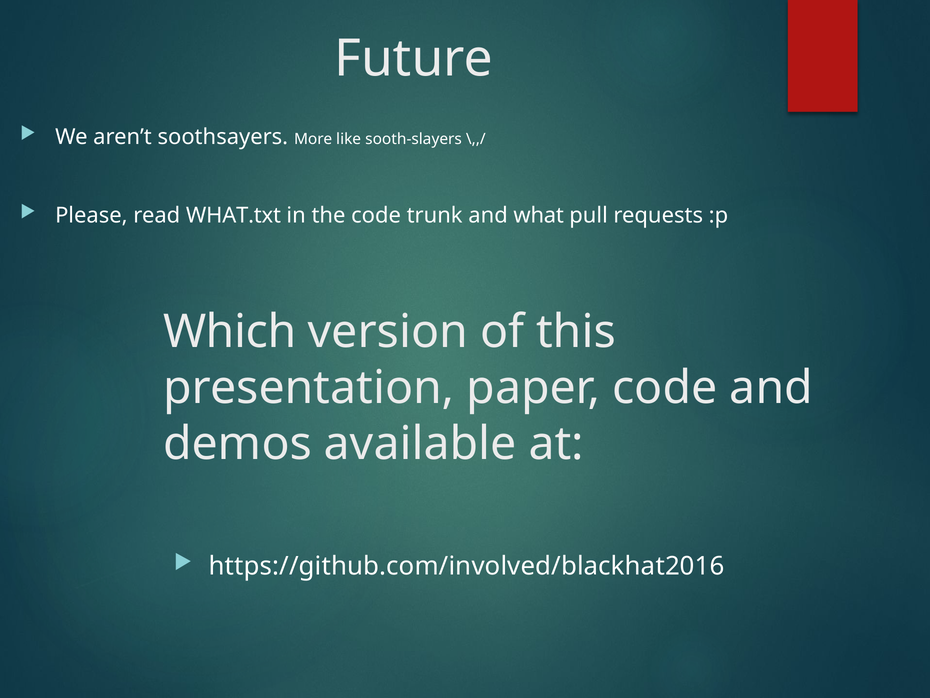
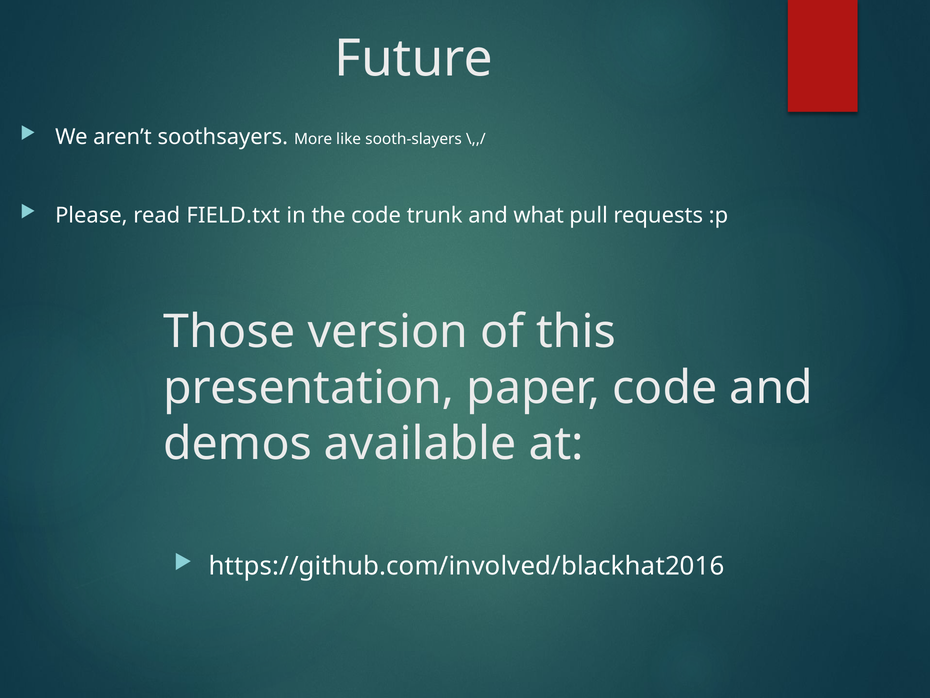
WHAT.txt: WHAT.txt -> FIELD.txt
Which: Which -> Those
